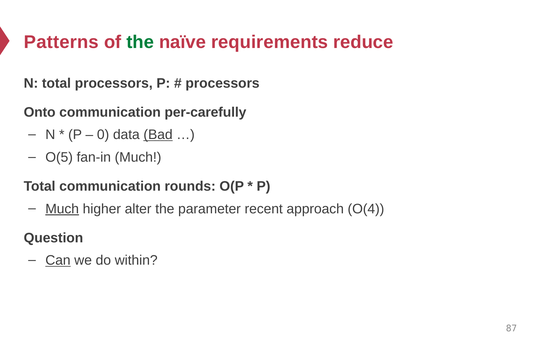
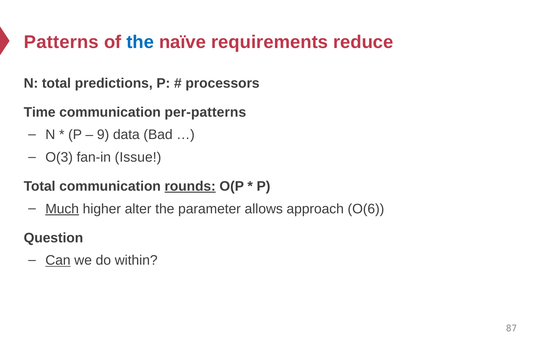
the at (140, 42) colour: green -> blue
total processors: processors -> predictions
Onto: Onto -> Time
per-carefully: per-carefully -> per-patterns
0: 0 -> 9
Bad underline: present -> none
O(5: O(5 -> O(3
fan-in Much: Much -> Issue
rounds underline: none -> present
recent: recent -> allows
O(4: O(4 -> O(6
